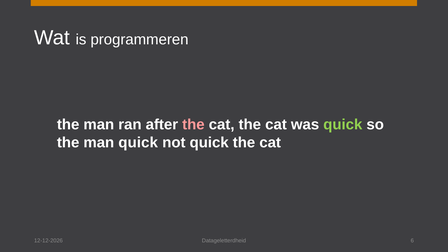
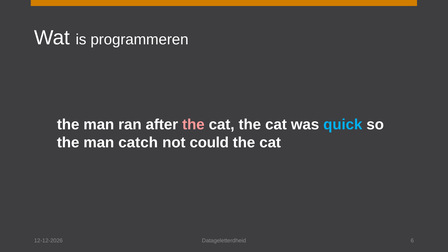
quick at (343, 125) colour: light green -> light blue
man quick: quick -> catch
not quick: quick -> could
